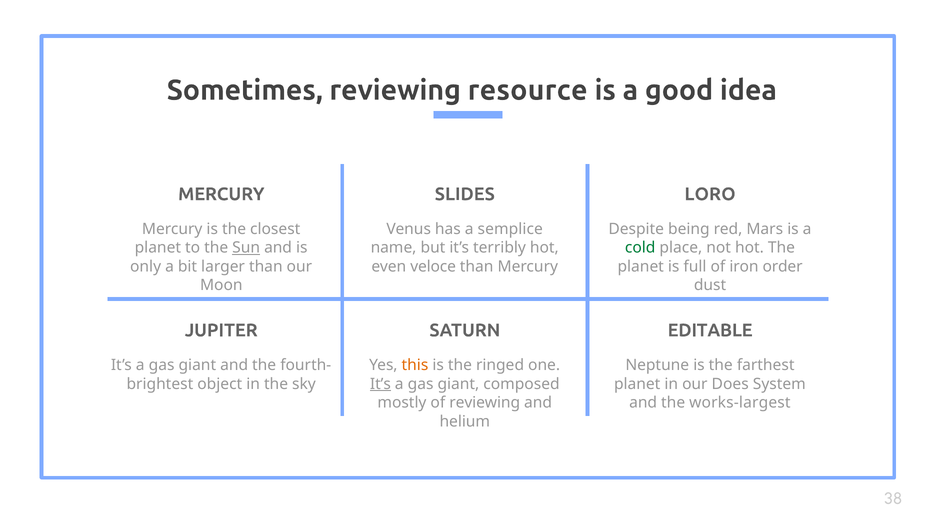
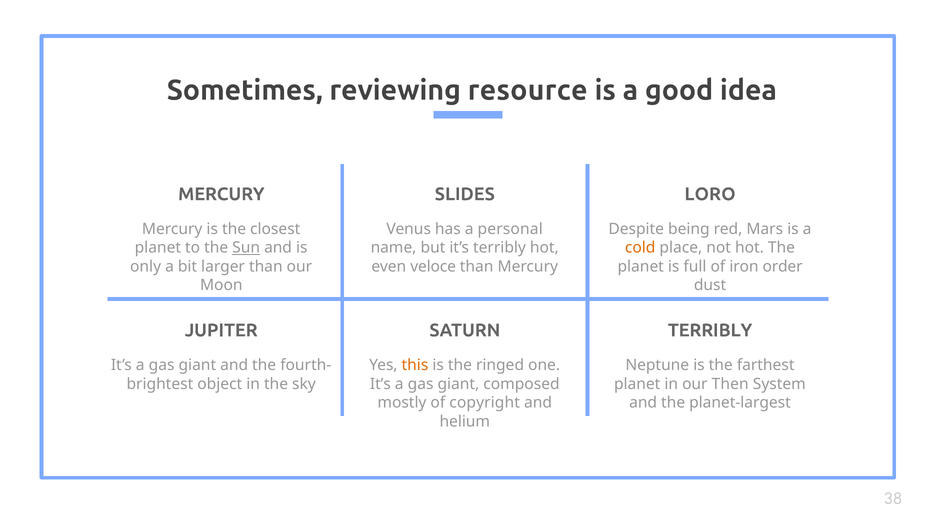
semplice: semplice -> personal
cold colour: green -> orange
EDITABLE at (710, 330): EDITABLE -> TERRIBLY
It’s at (380, 384) underline: present -> none
Does: Does -> Then
of reviewing: reviewing -> copyright
works-largest: works-largest -> planet-largest
